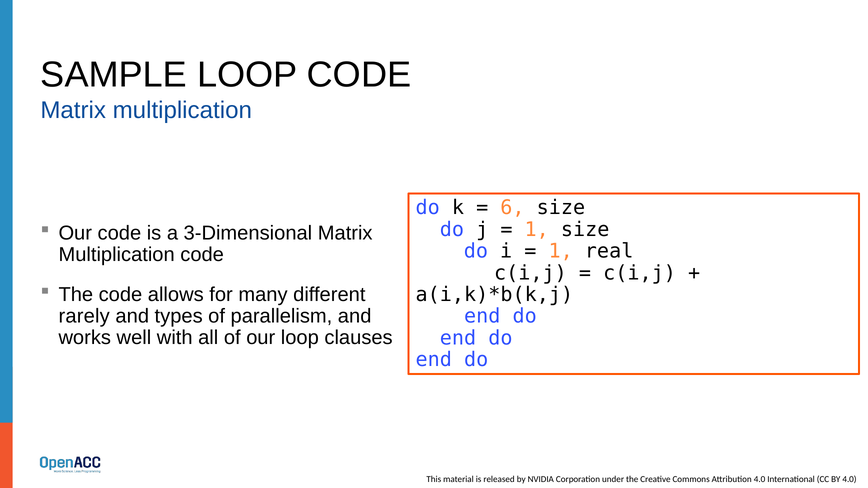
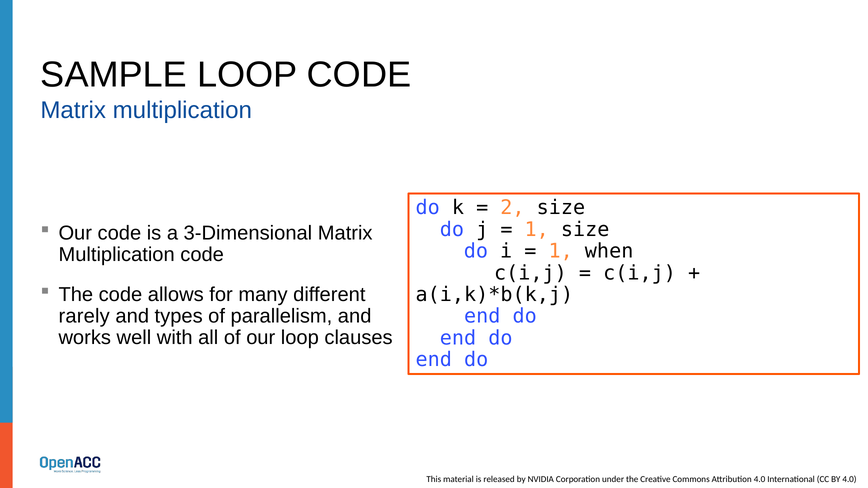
6: 6 -> 2
real: real -> when
